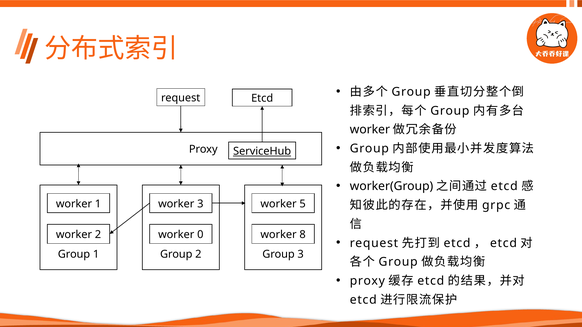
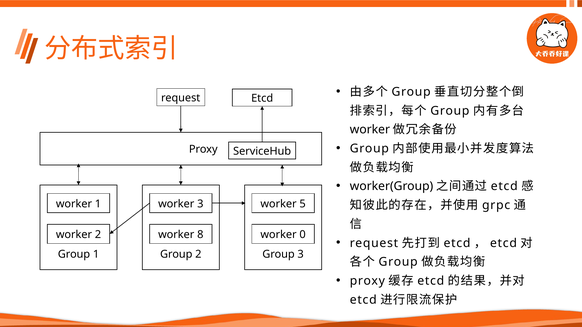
ServiceHub underline: present -> none
0: 0 -> 8
8: 8 -> 0
